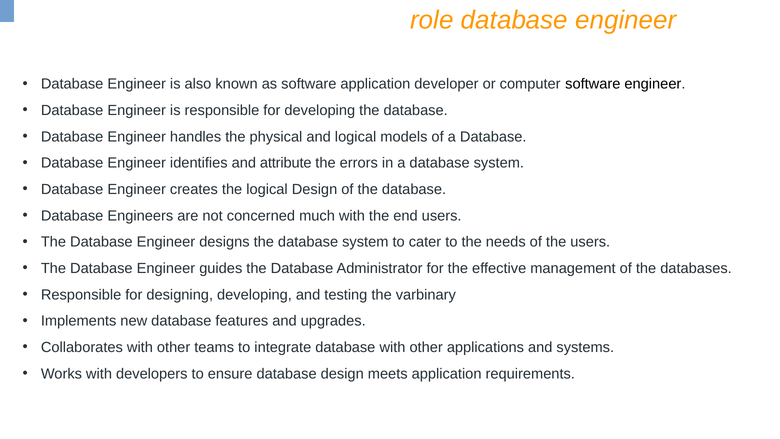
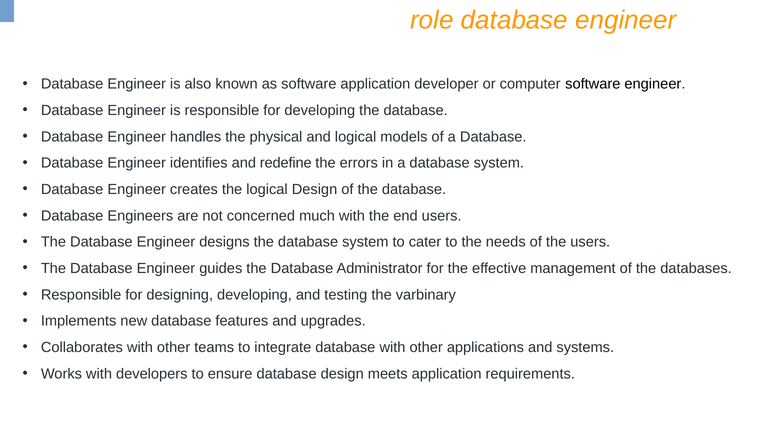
attribute: attribute -> redefine
